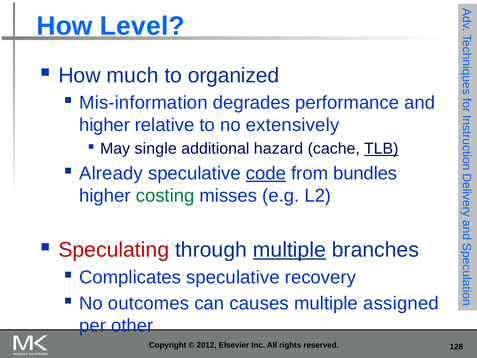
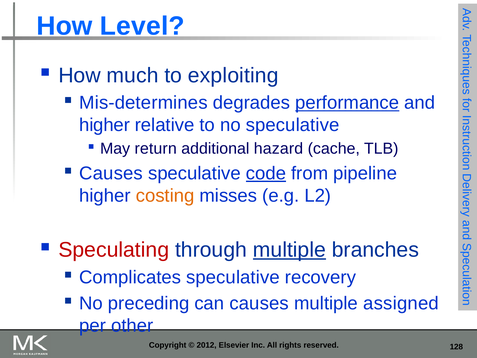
organized: organized -> exploiting
Mis-information: Mis-information -> Mis-determines
performance underline: none -> present
no extensively: extensively -> speculative
single: single -> return
TLB underline: present -> none
Already at (111, 173): Already -> Causes
bundles: bundles -> pipeline
costing colour: green -> orange
outcomes: outcomes -> preceding
